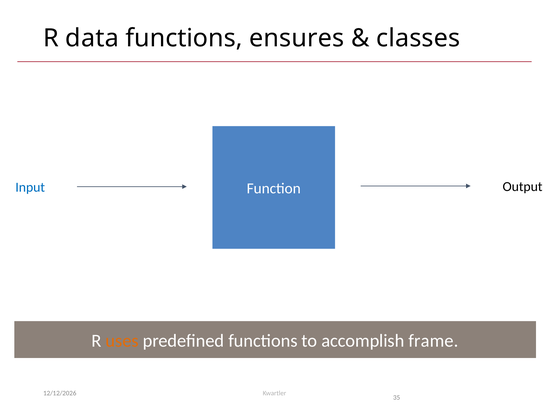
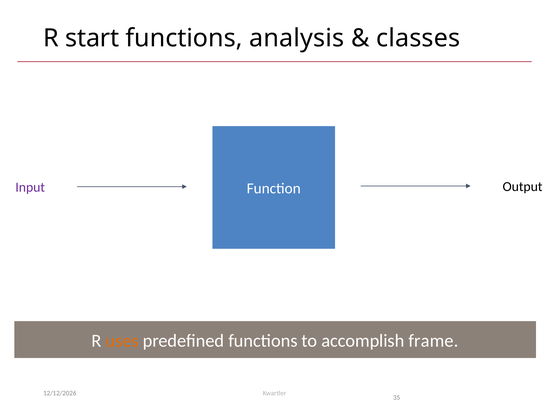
data: data -> start
ensures: ensures -> analysis
Input colour: blue -> purple
